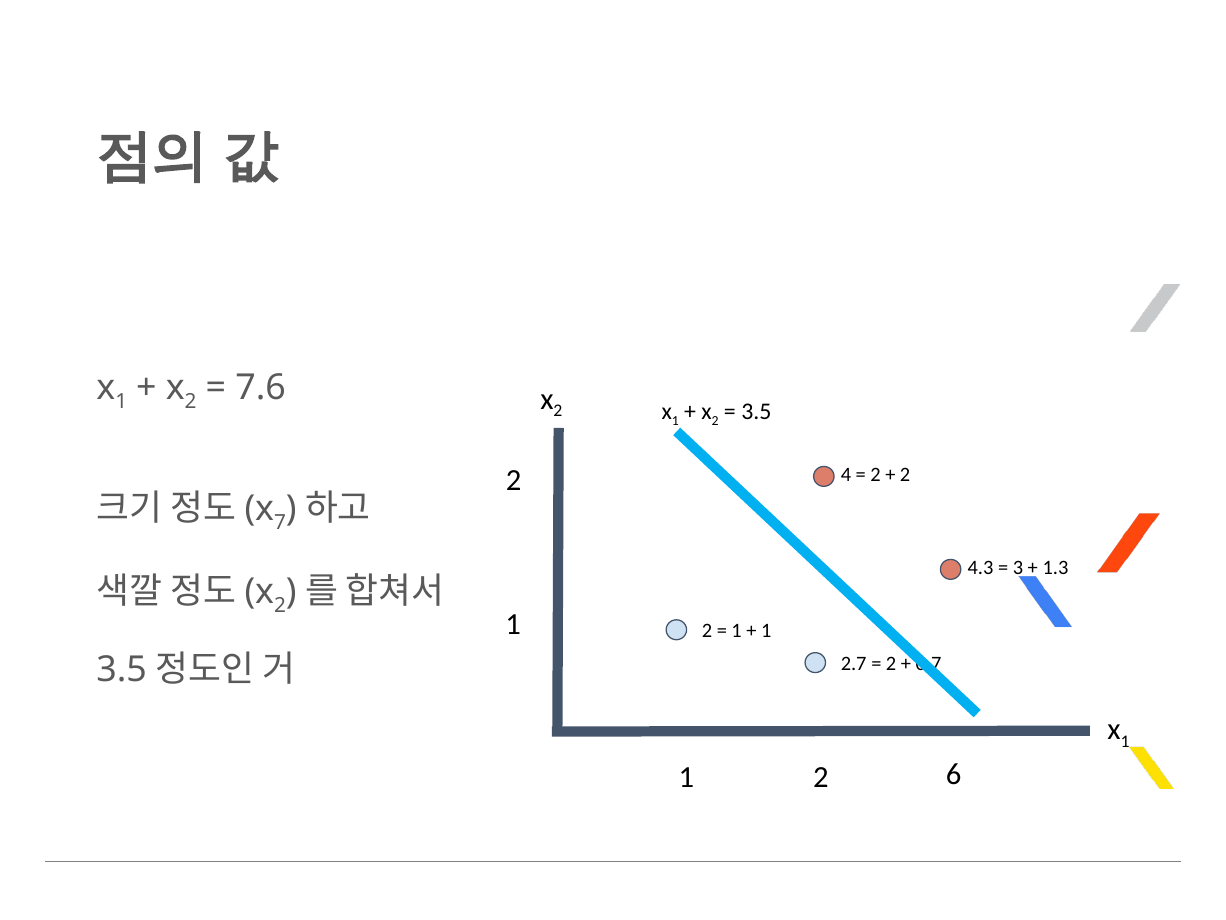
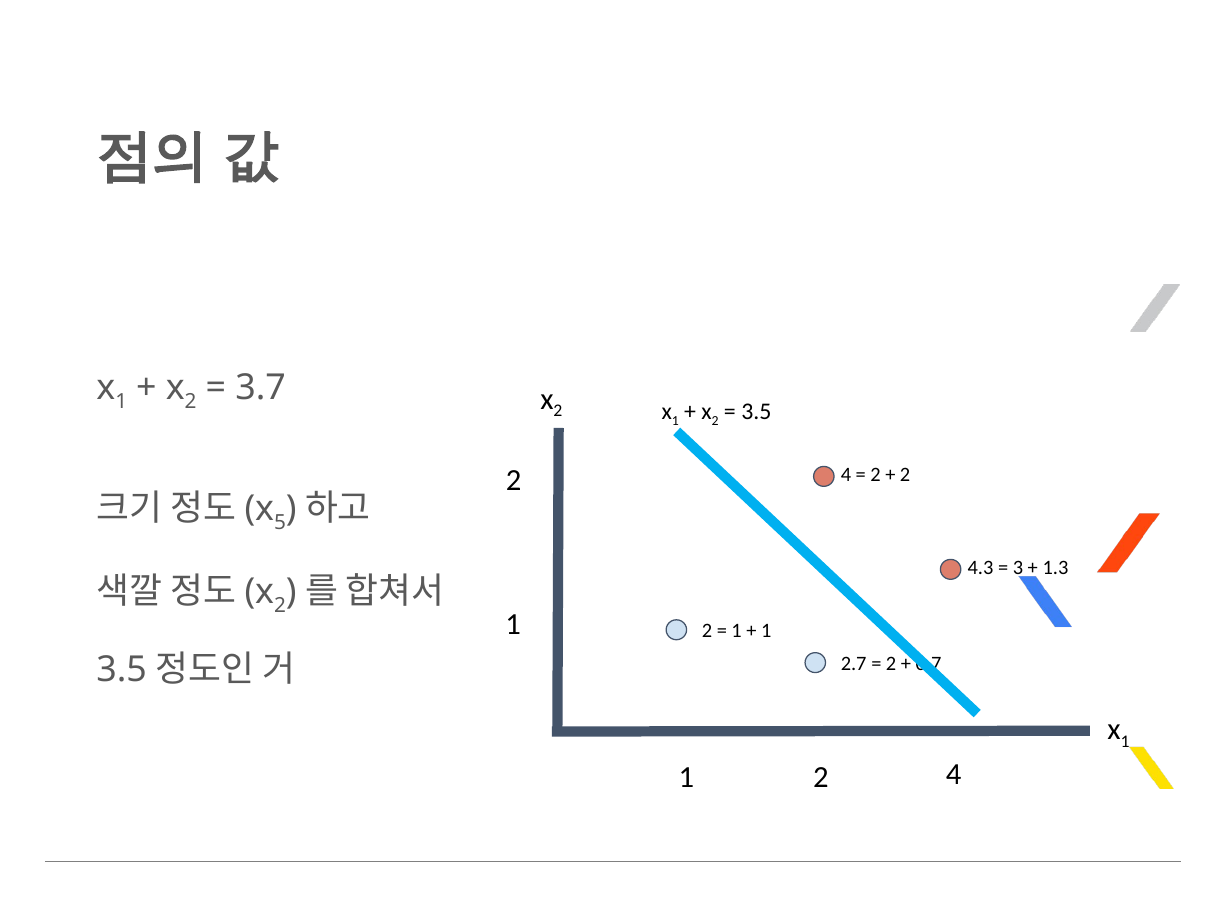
7.6: 7.6 -> 3.7
7: 7 -> 5
6 at (954, 774): 6 -> 4
